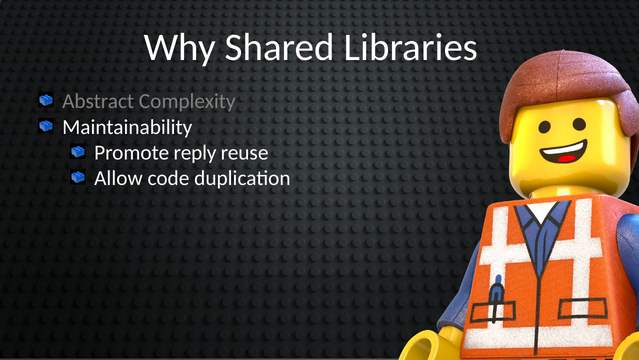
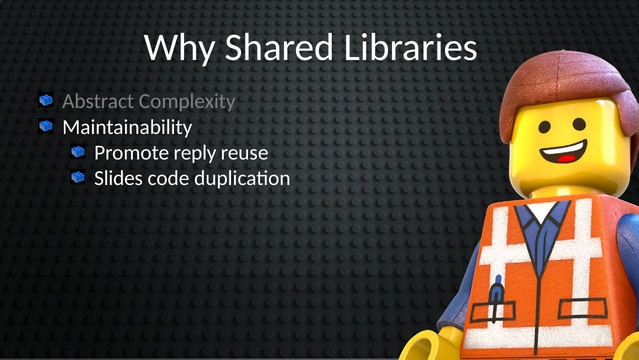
Allow: Allow -> Slides
